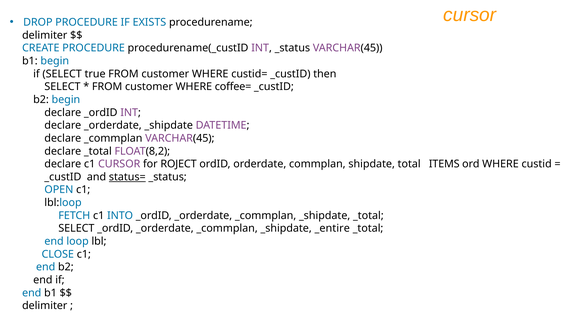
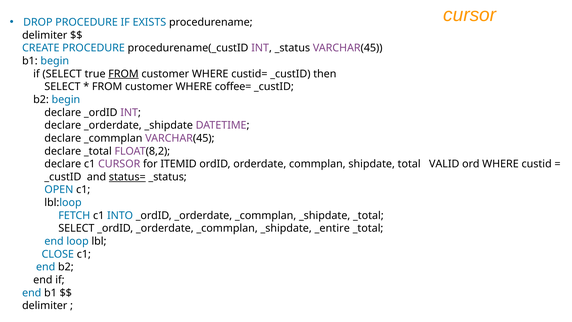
FROM at (123, 74) underline: none -> present
ROJECT: ROJECT -> ITEMID
ITEMS: ITEMS -> VALID
